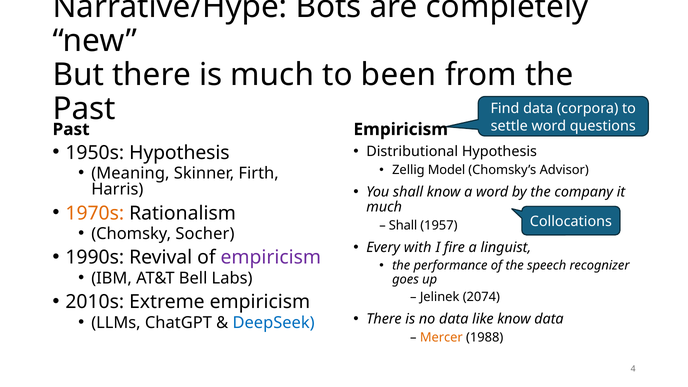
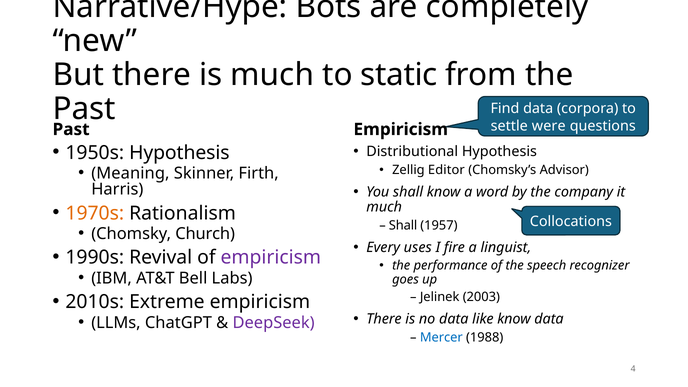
been: been -> static
settle word: word -> were
Model: Model -> Editor
Socher: Socher -> Church
with: with -> uses
2074: 2074 -> 2003
DeepSeek colour: blue -> purple
Mercer colour: orange -> blue
